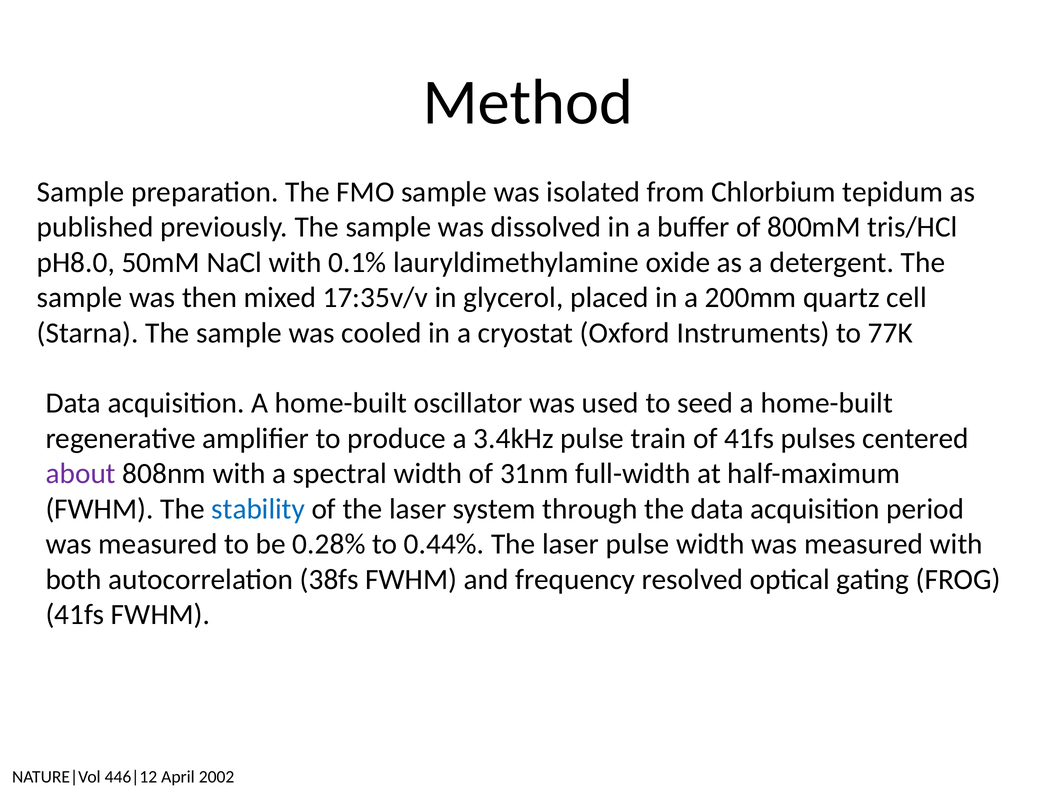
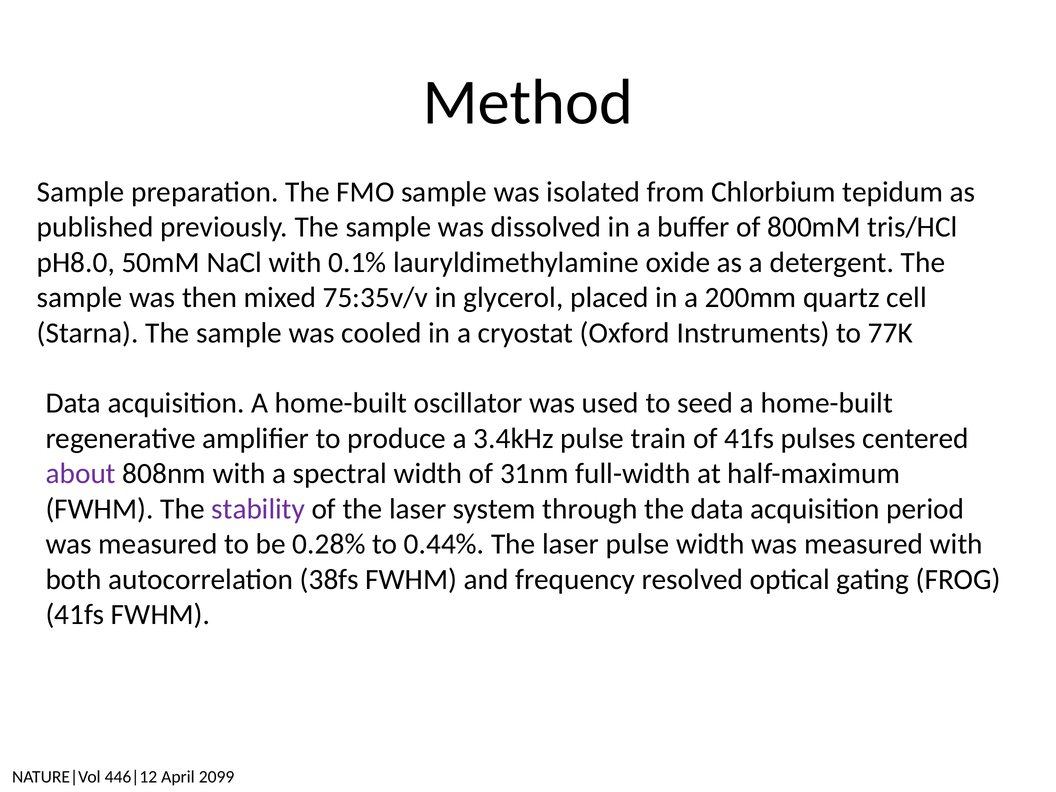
17:35v/v: 17:35v/v -> 75:35v/v
stability colour: blue -> purple
2002: 2002 -> 2099
